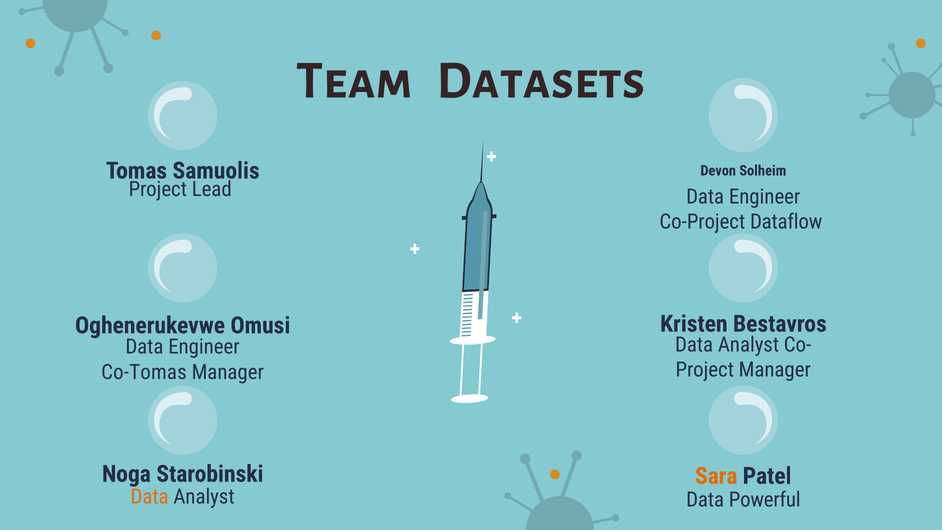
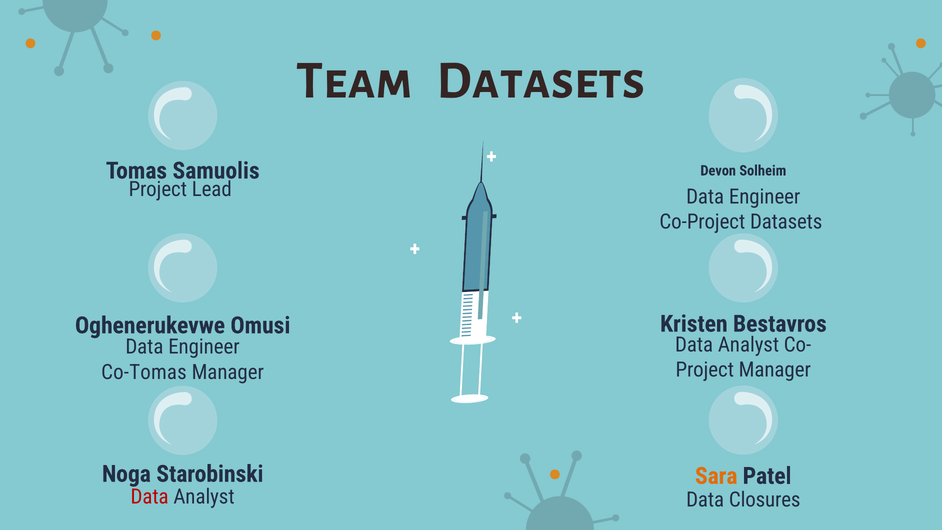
Co-Project Dataflow: Dataflow -> Datasets
Data at (150, 497) colour: orange -> red
Powerful: Powerful -> Closures
